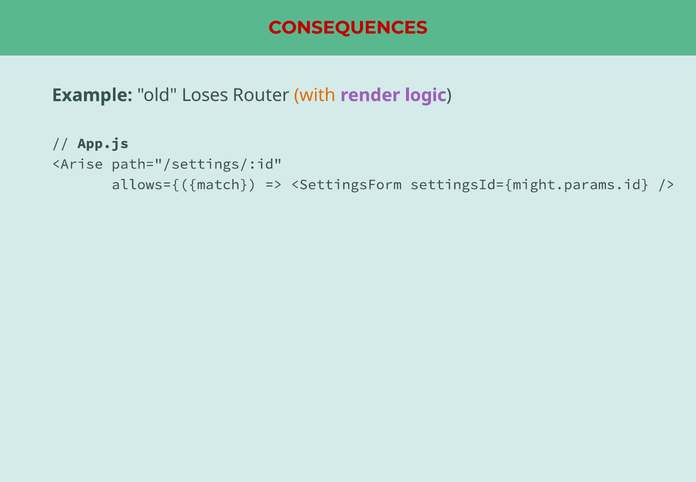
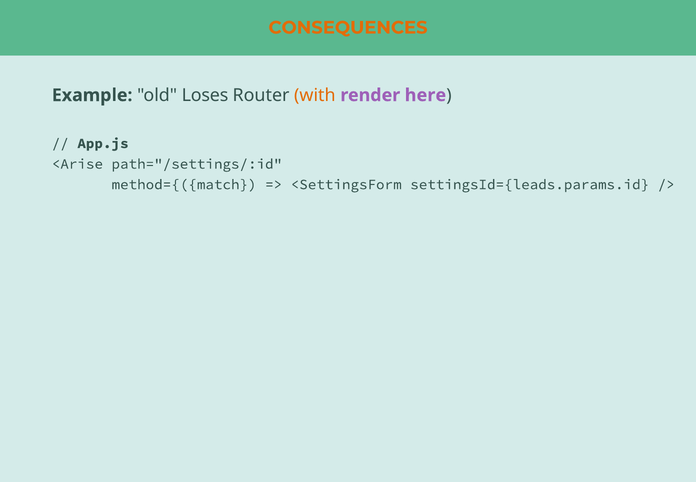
CONSEQUENCES colour: red -> orange
logic: logic -> here
allows={({match: allows={({match -> method={({match
settingsId={might.params.id: settingsId={might.params.id -> settingsId={leads.params.id
